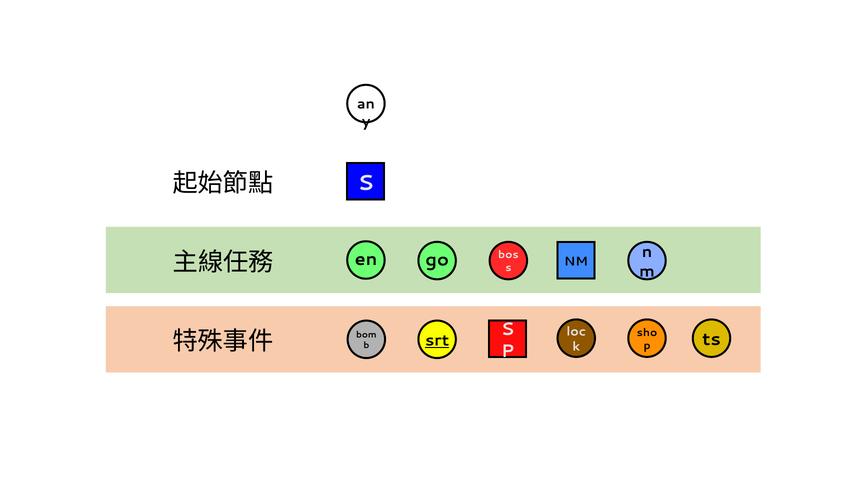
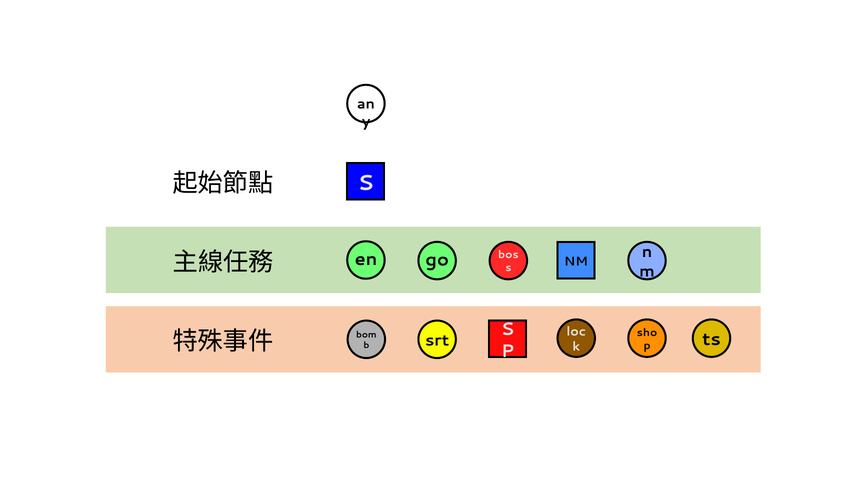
srt underline: present -> none
